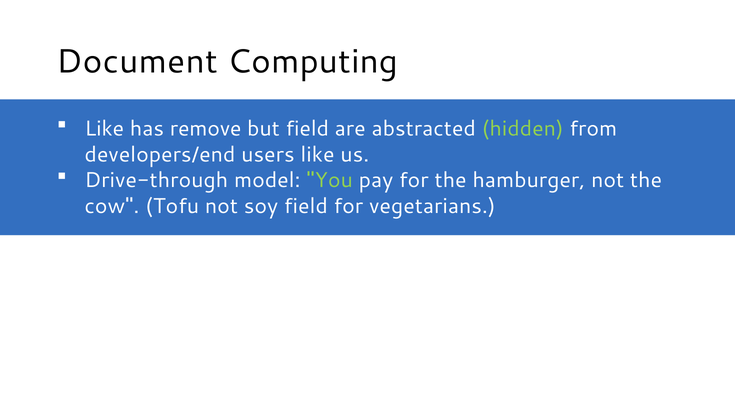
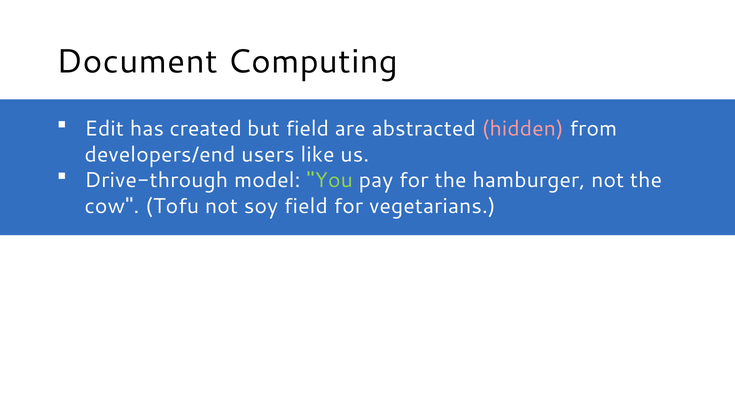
Like at (104, 129): Like -> Edit
remove: remove -> created
hidden colour: light green -> pink
